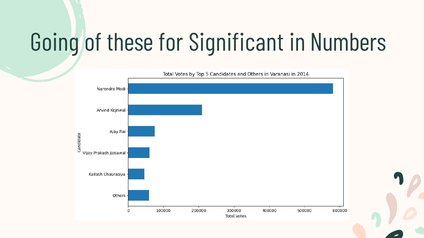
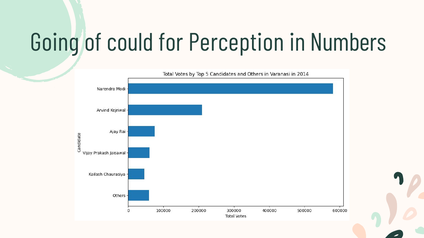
these: these -> could
Significant: Significant -> Perception
